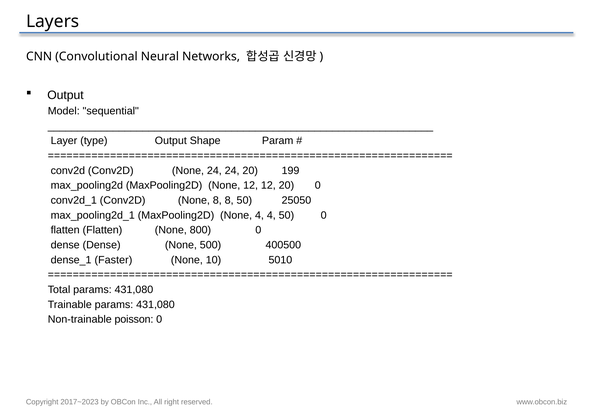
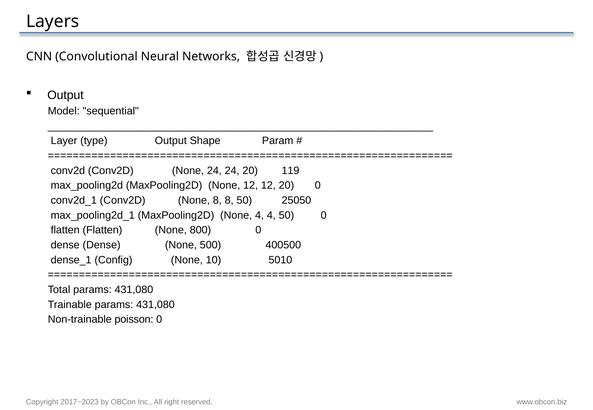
199: 199 -> 119
Faster: Faster -> Config
